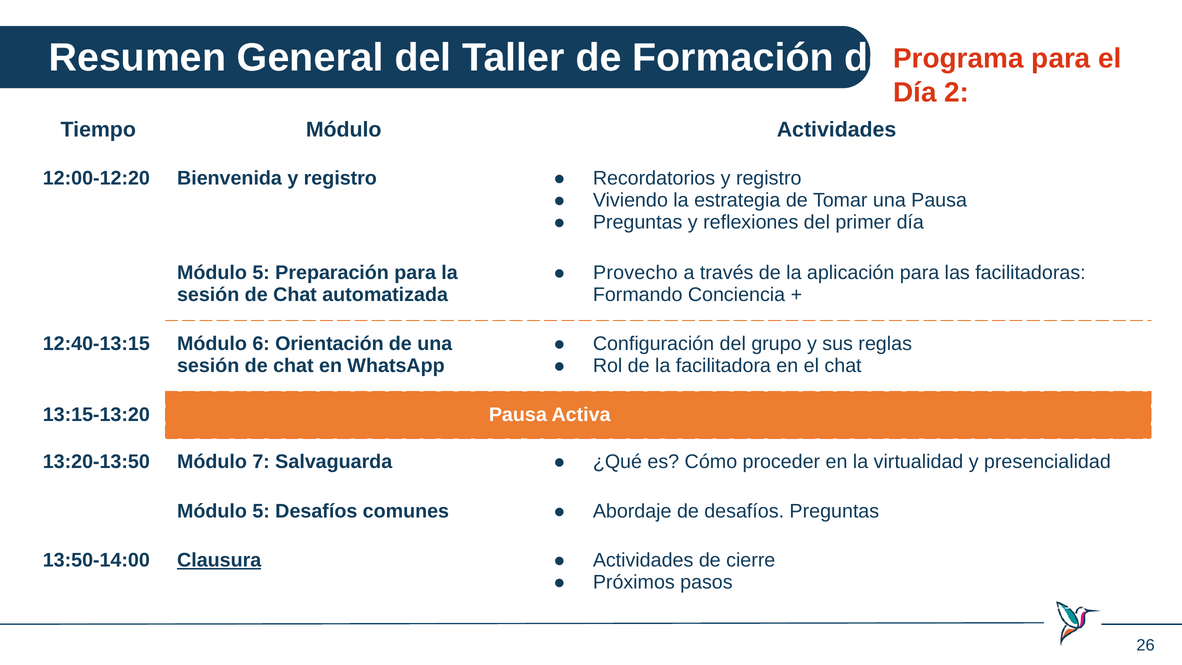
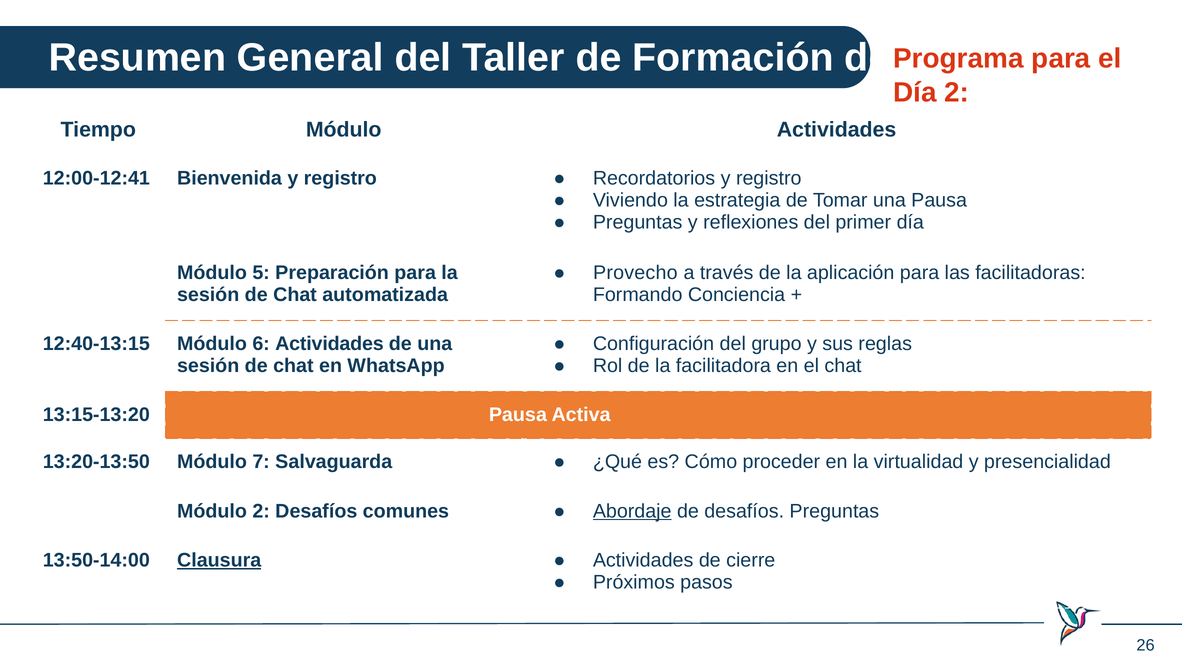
12:00-12:20: 12:00-12:20 -> 12:00-12:41
6 Orientación: Orientación -> Actividades
5 at (261, 511): 5 -> 2
Abordaje underline: none -> present
